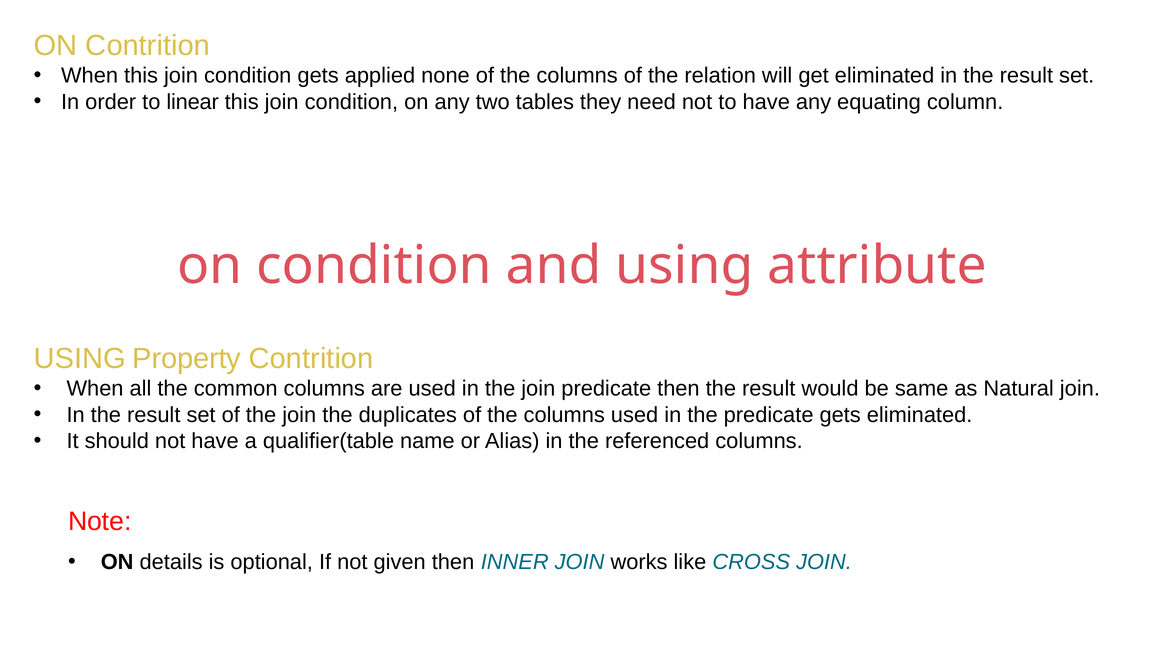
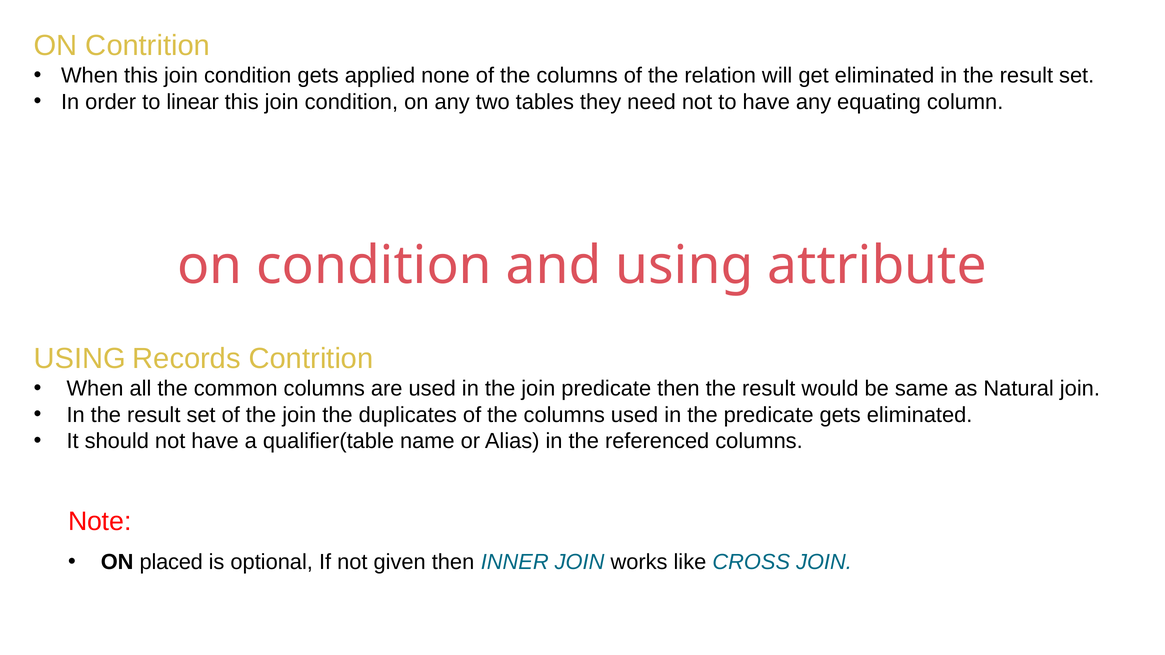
Property: Property -> Records
details: details -> placed
